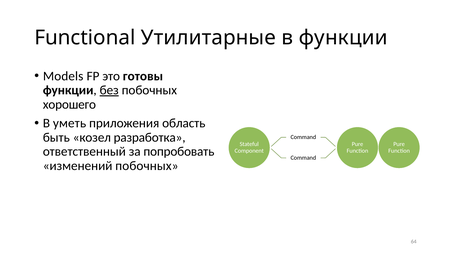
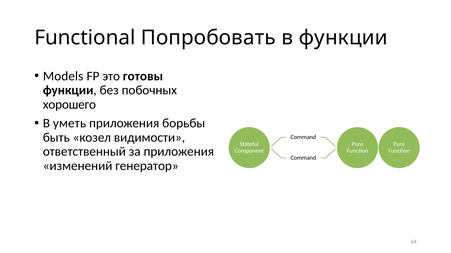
Утилитарные: Утилитарные -> Попробовать
без underline: present -> none
область: область -> борьбы
разработка: разработка -> видимости
за попробовать: попробовать -> приложения
изменений побочных: побочных -> генератор
